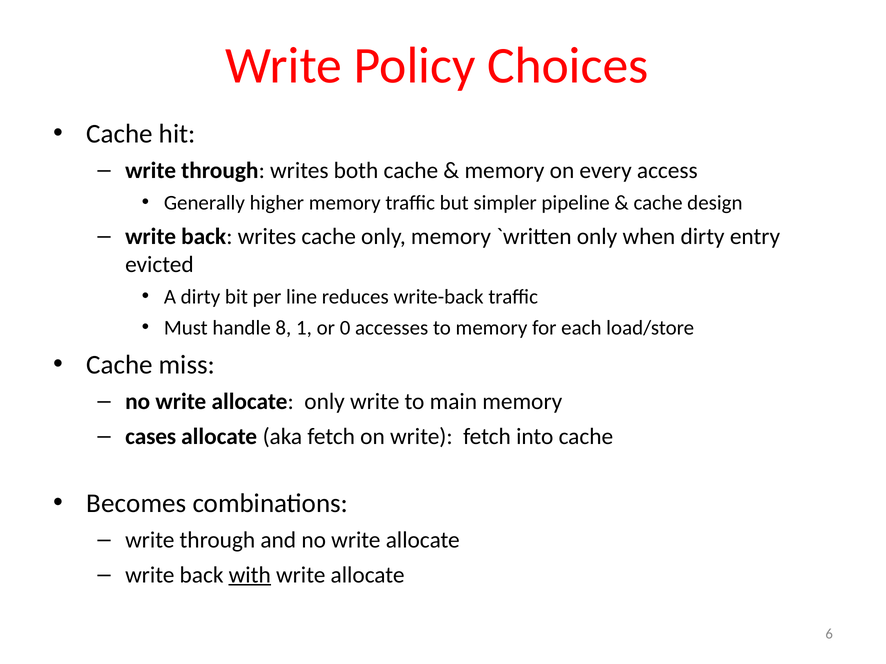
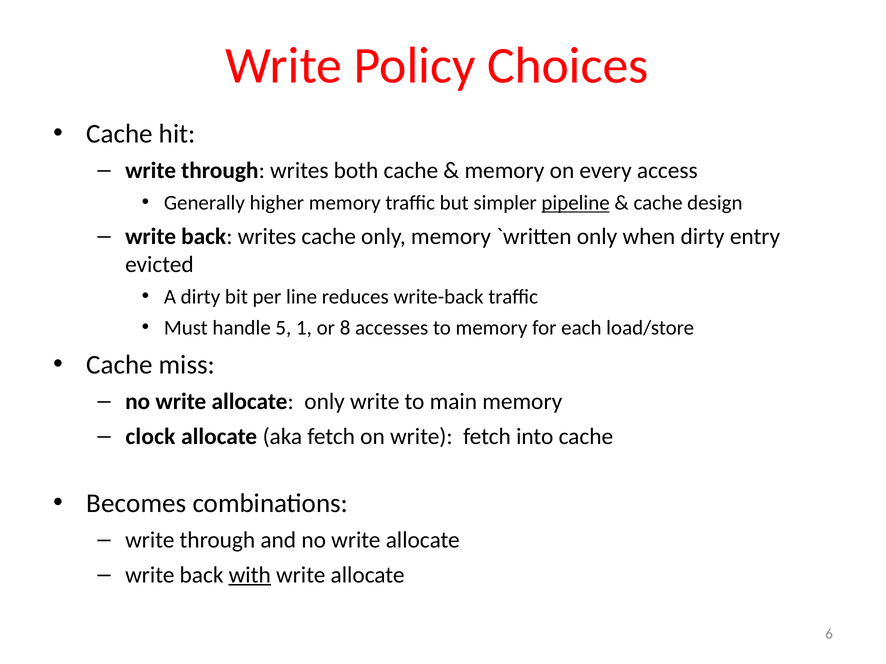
pipeline underline: none -> present
8: 8 -> 5
0: 0 -> 8
cases: cases -> clock
